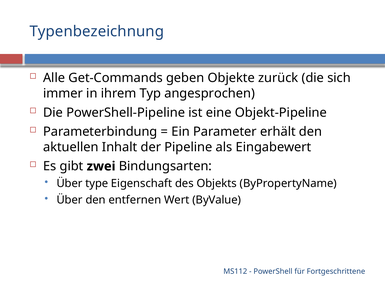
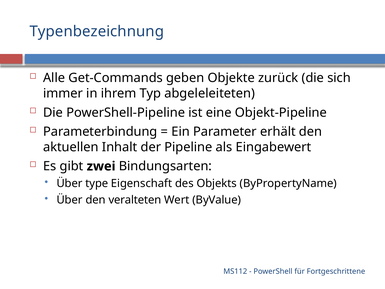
angesprochen: angesprochen -> abgeleleiteten
entfernen: entfernen -> veralteten
